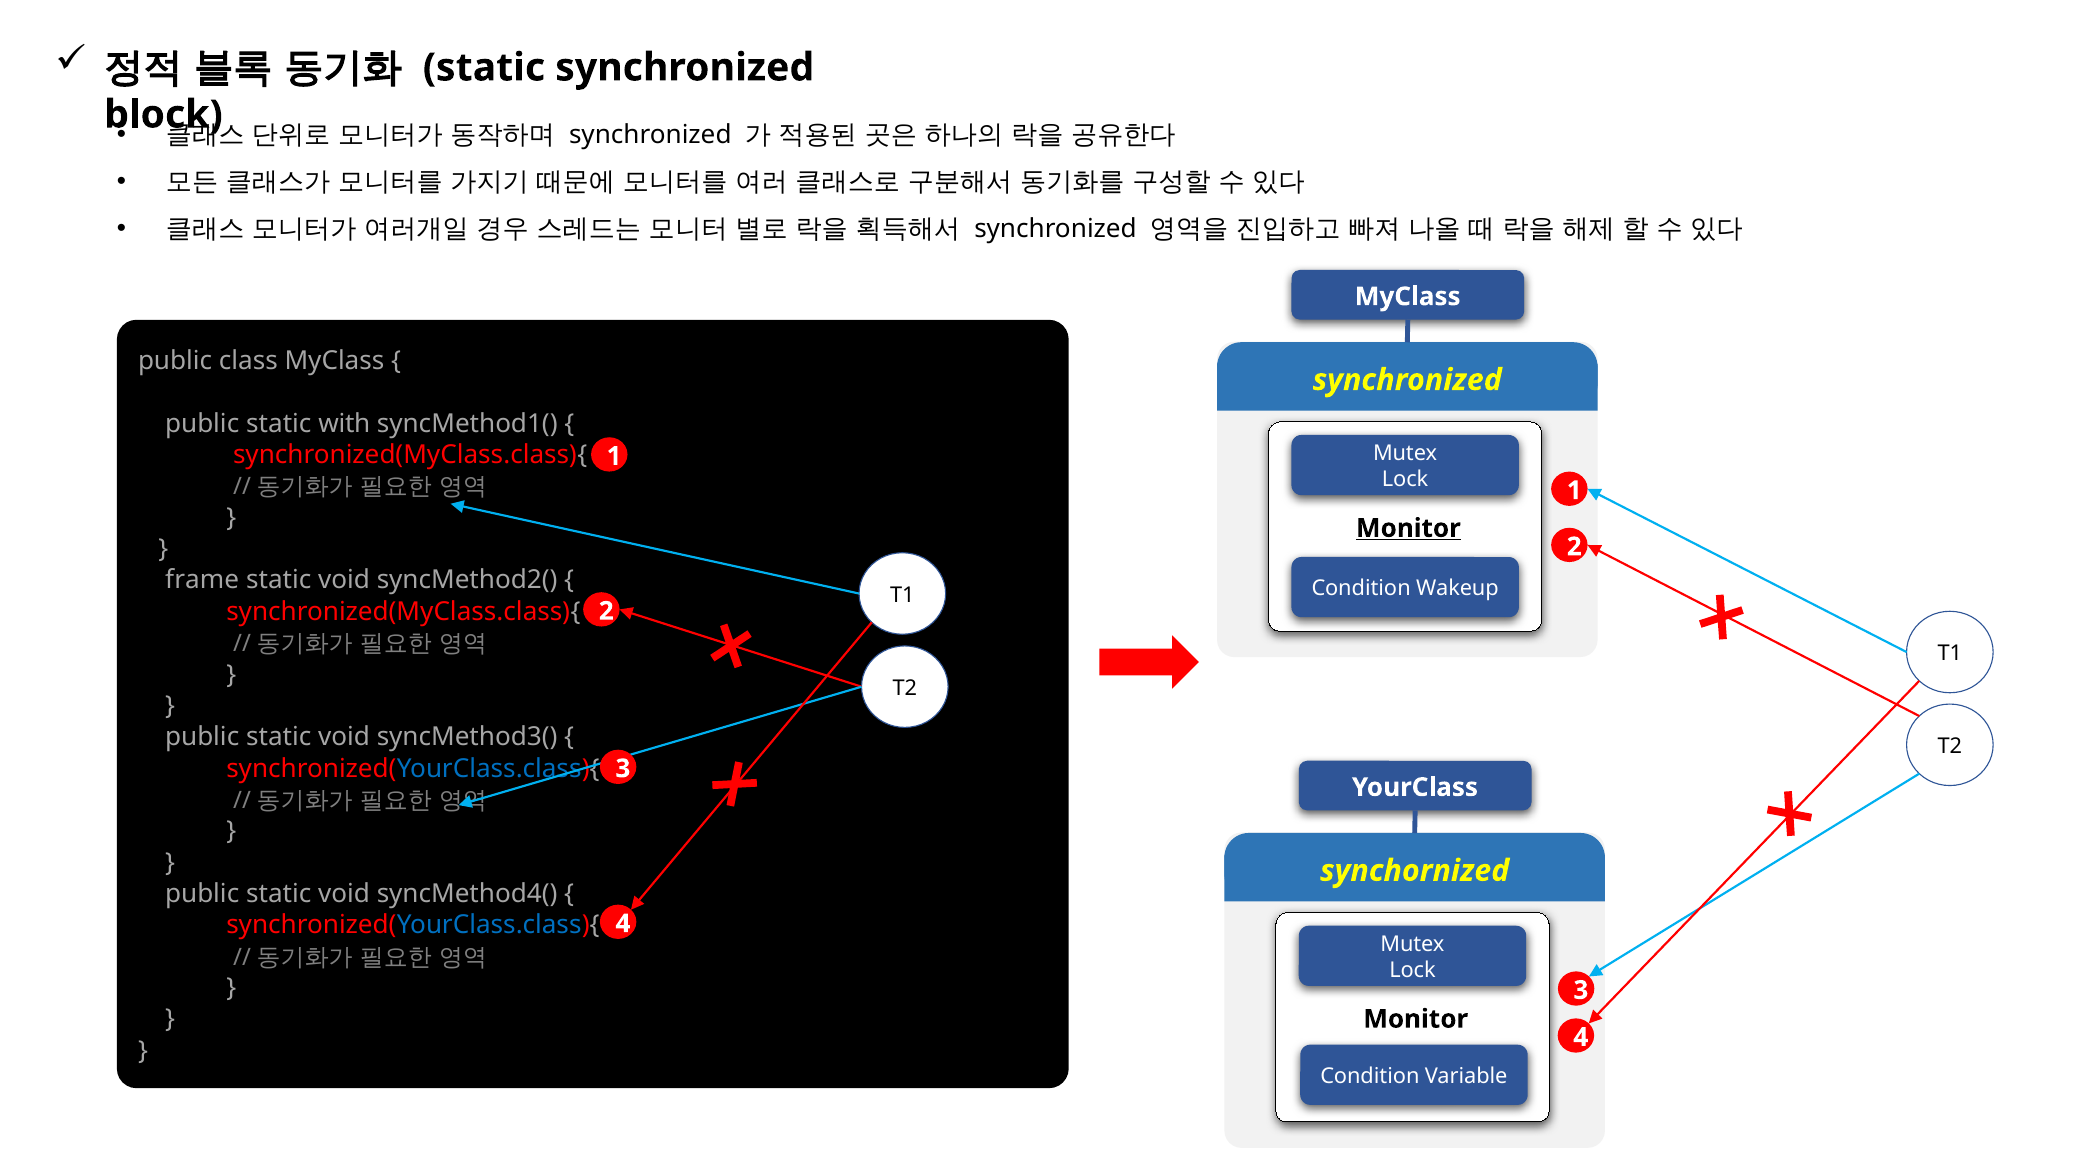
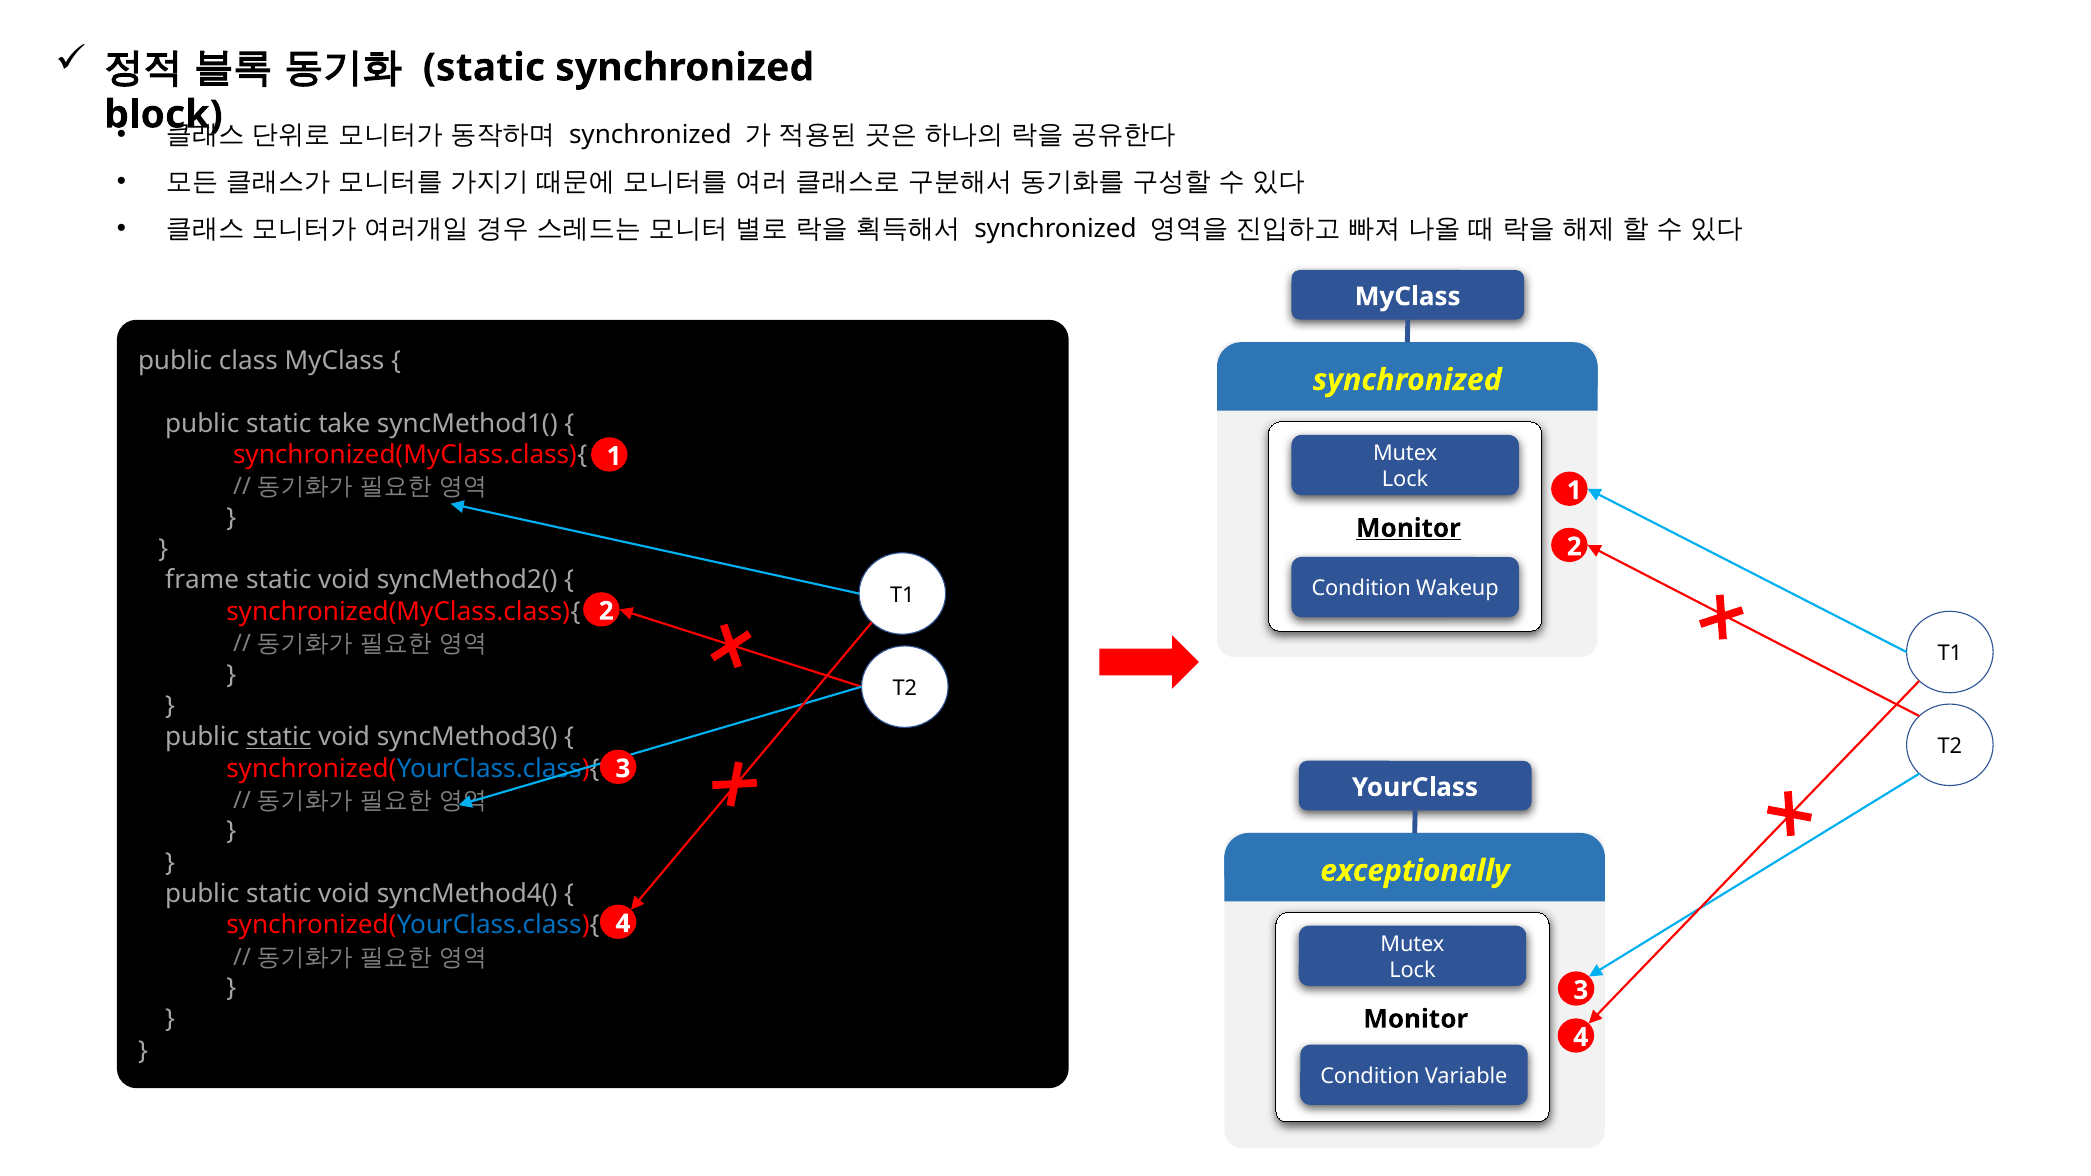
with: with -> take
static at (279, 737) underline: none -> present
synchornized: synchornized -> exceptionally
